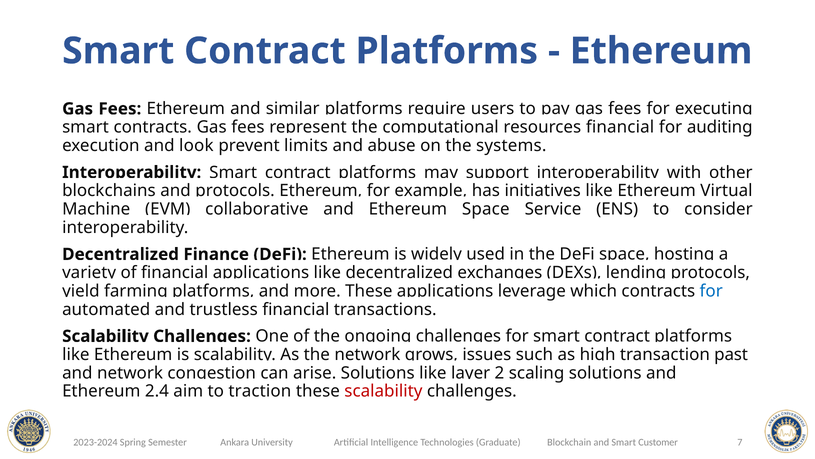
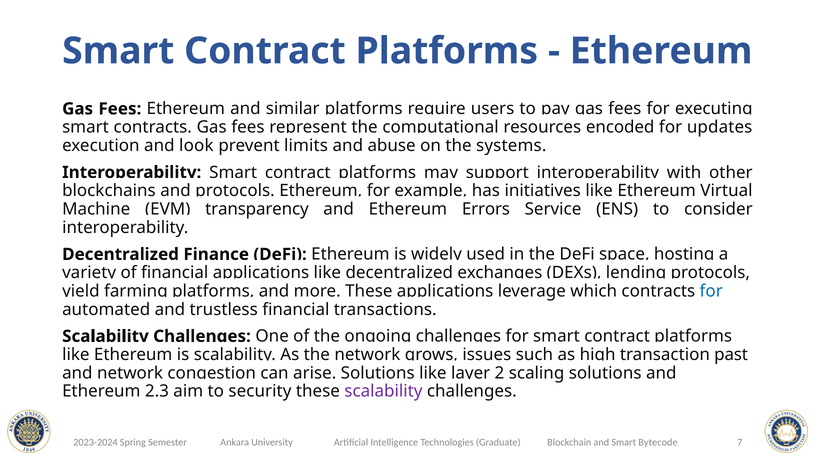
financial at (620, 127): financial -> encoded
auditing: auditing -> updates
collaborative: collaborative -> transparency
Ethereum Space: Space -> Errors
2.4: 2.4 -> 2.3
traction: traction -> security
scalability at (383, 391) colour: red -> purple
Customer: Customer -> Bytecode
